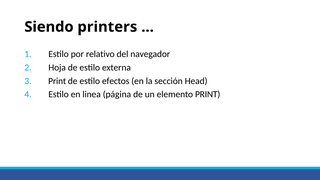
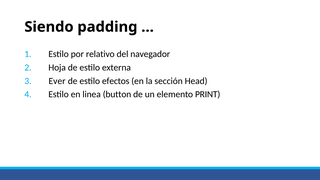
printers: printers -> padding
Print at (57, 81): Print -> Ever
página: página -> button
